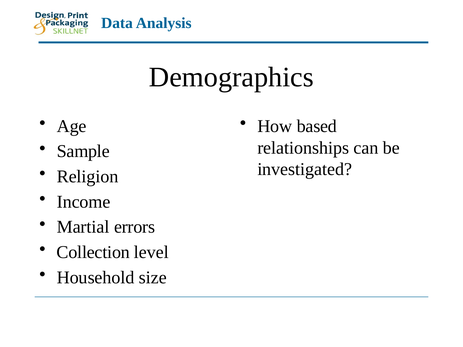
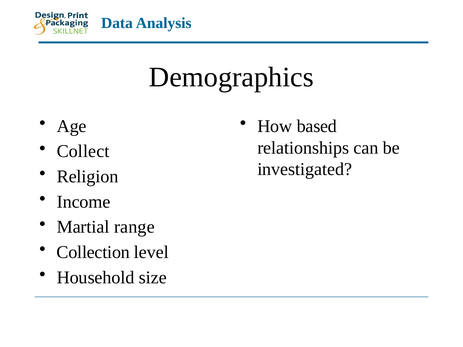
Sample: Sample -> Collect
errors: errors -> range
